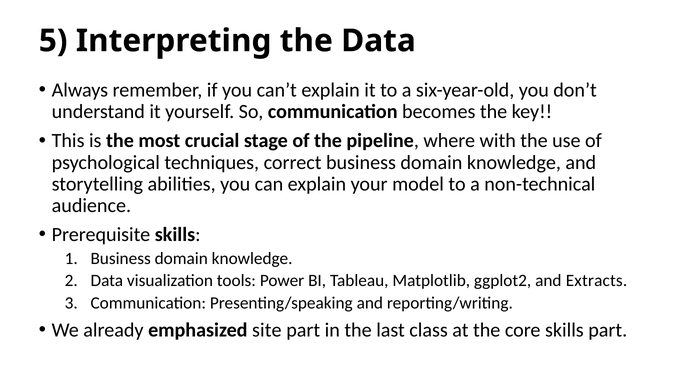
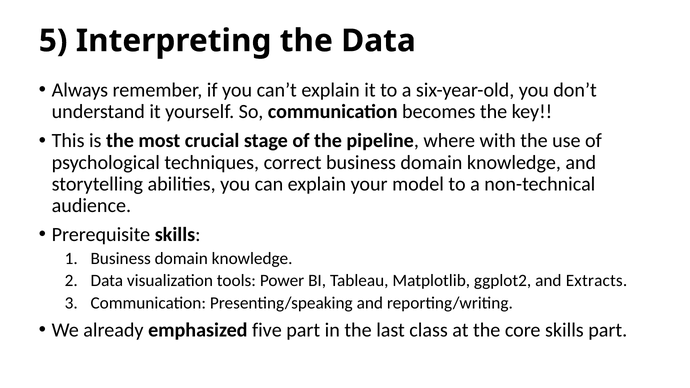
site: site -> five
